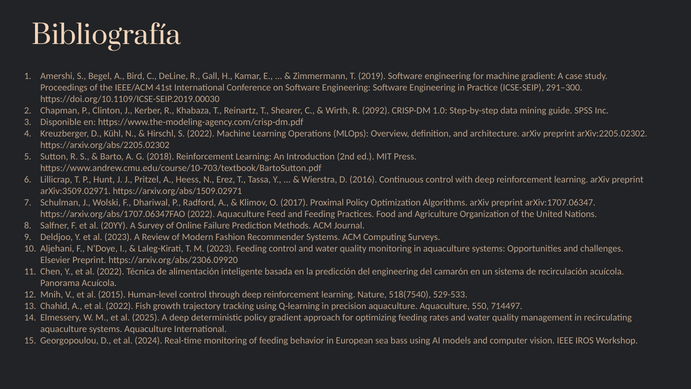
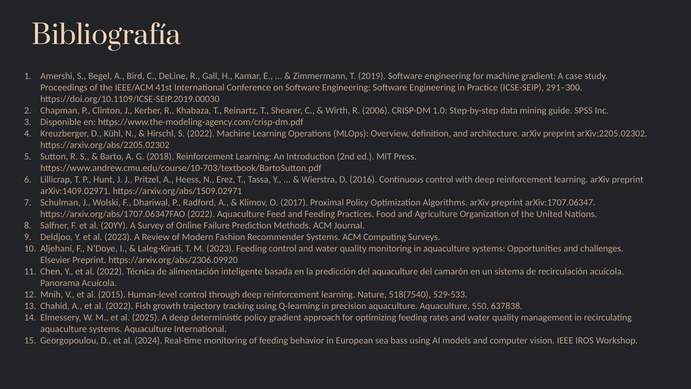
2092: 2092 -> 2006
arXiv:3509.02971: arXiv:3509.02971 -> arXiv:1409.02971
del engineering: engineering -> aquaculture
714497: 714497 -> 637838
